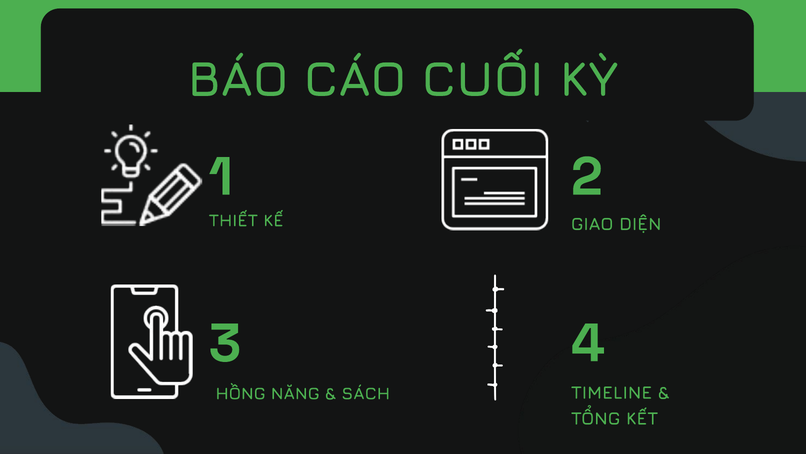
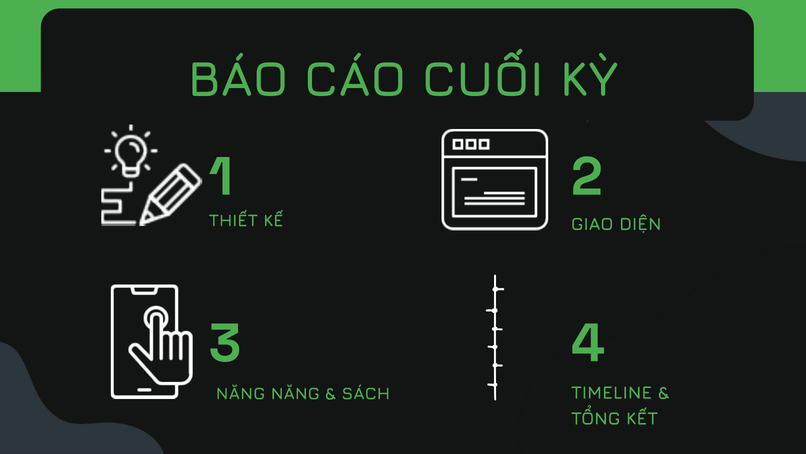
HỒNG at (241, 393): HỒNG -> NĂNG
